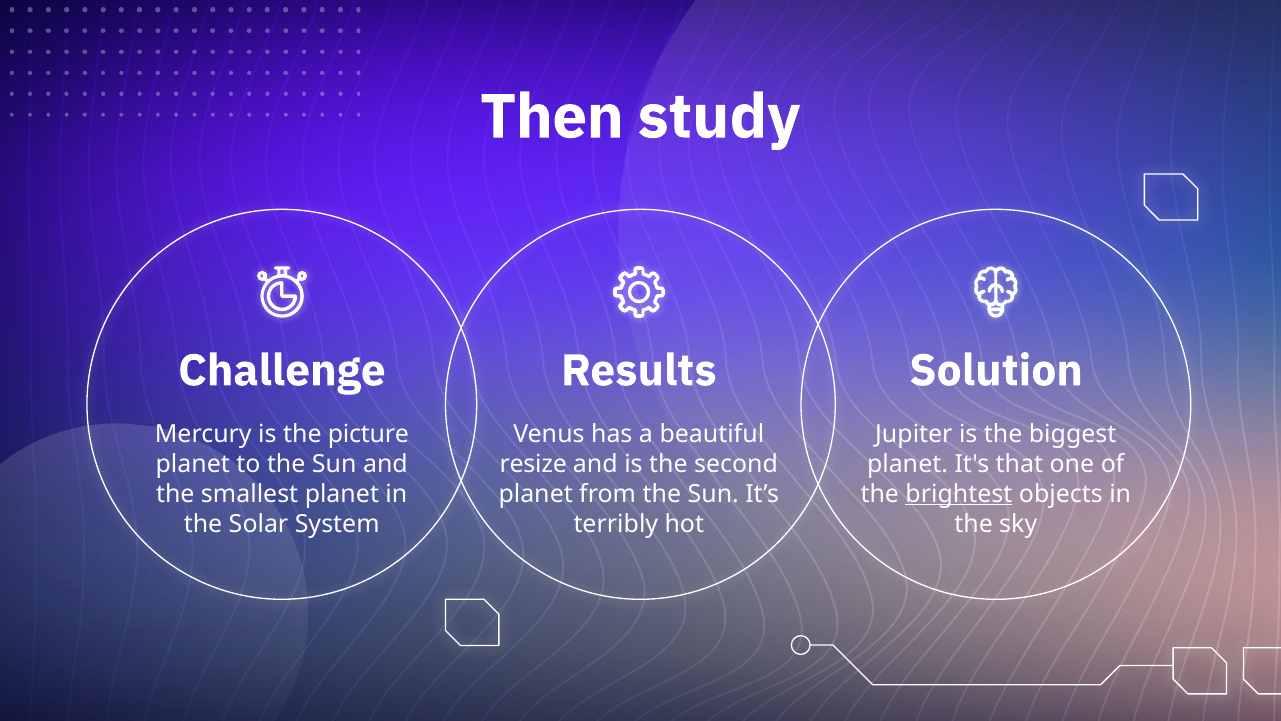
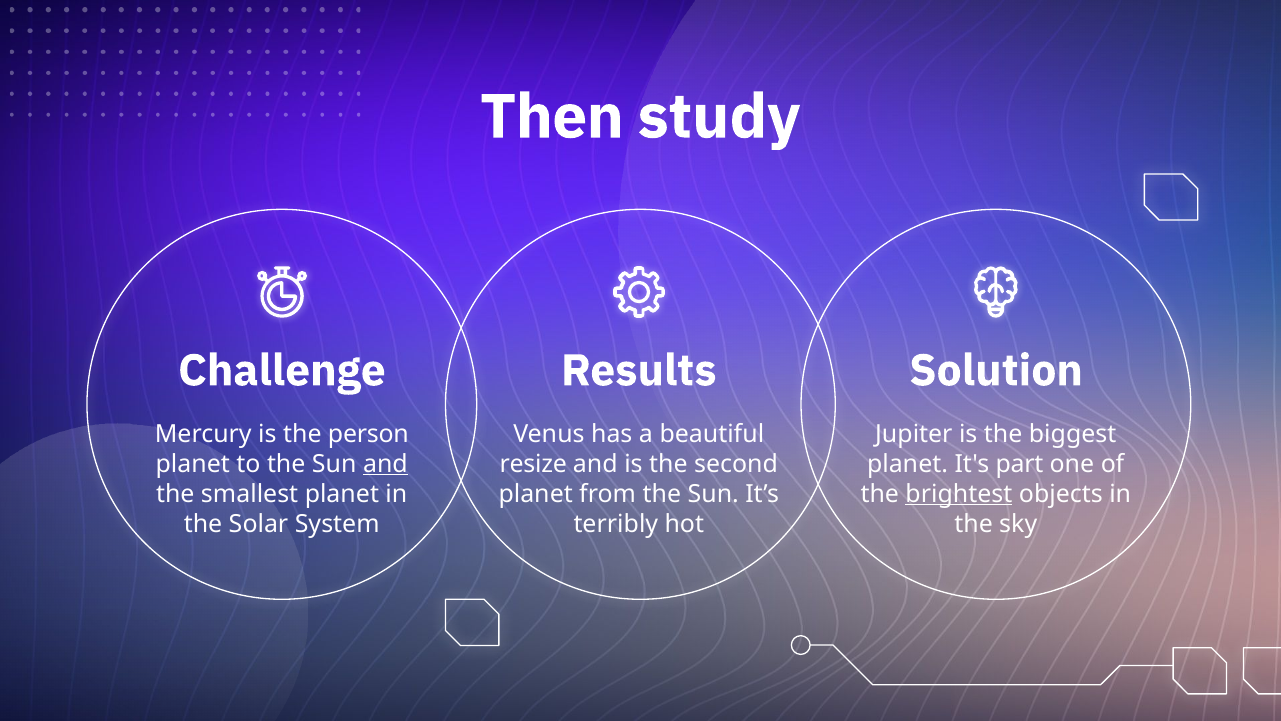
picture: picture -> person
and at (385, 464) underline: none -> present
that: that -> part
